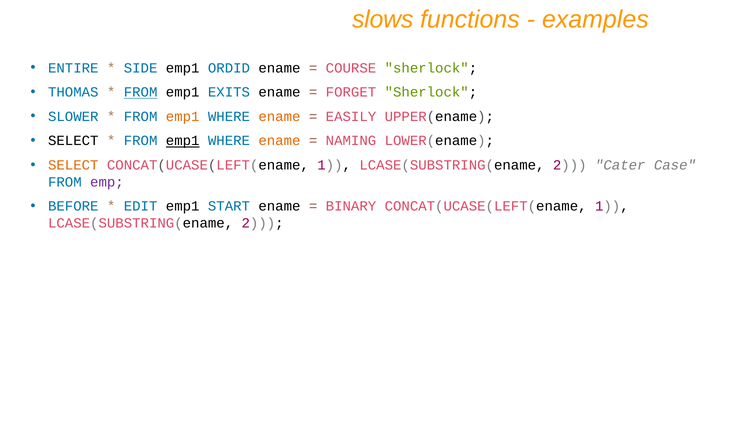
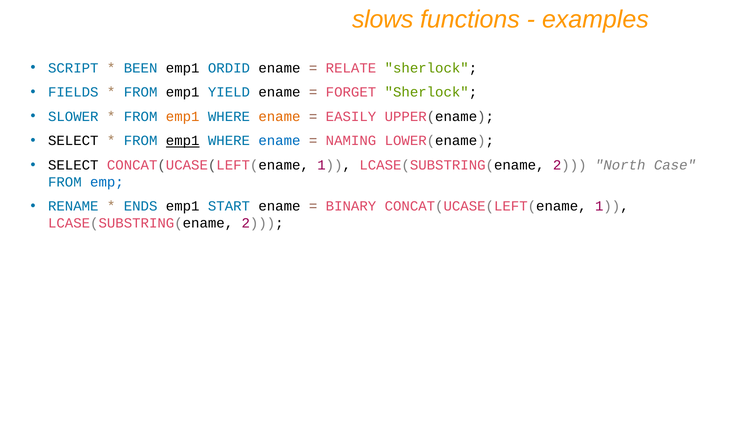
ENTIRE: ENTIRE -> SCRIPT
SIDE: SIDE -> BEEN
COURSE: COURSE -> RELATE
THOMAS: THOMAS -> FIELDS
FROM at (141, 92) underline: present -> none
EXITS: EXITS -> YIELD
ename at (279, 141) colour: orange -> blue
SELECT at (73, 165) colour: orange -> black
Cater: Cater -> North
emp colour: purple -> blue
BEFORE: BEFORE -> RENAME
EDIT: EDIT -> ENDS
